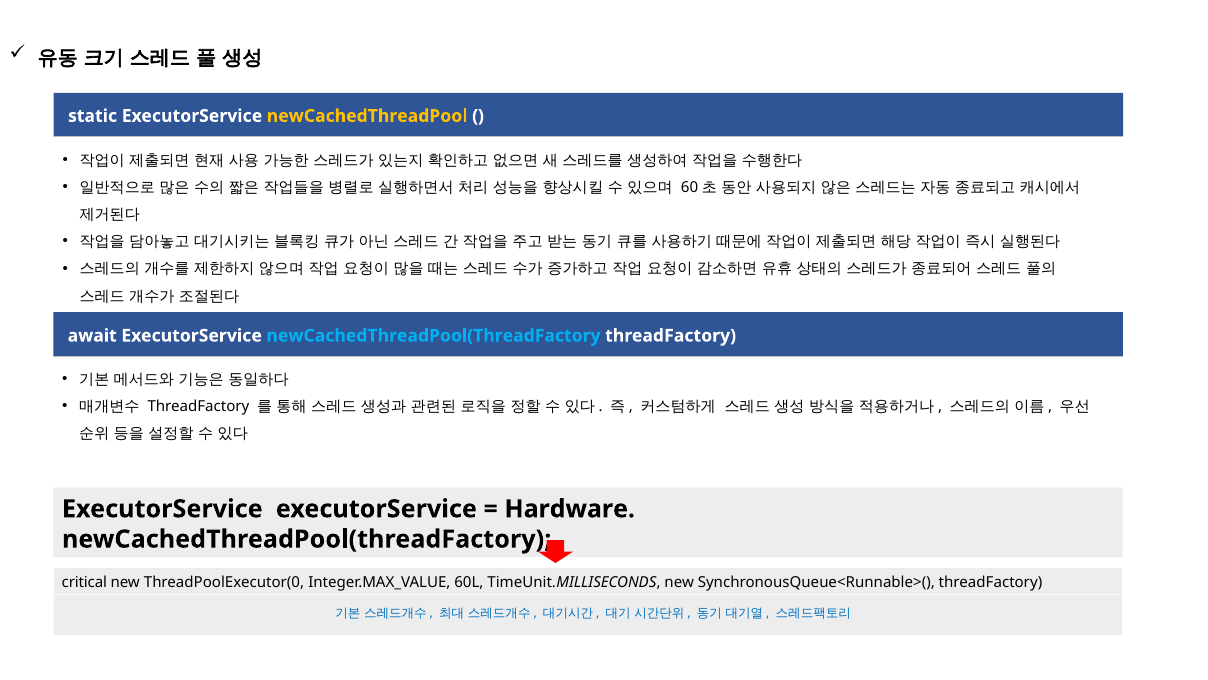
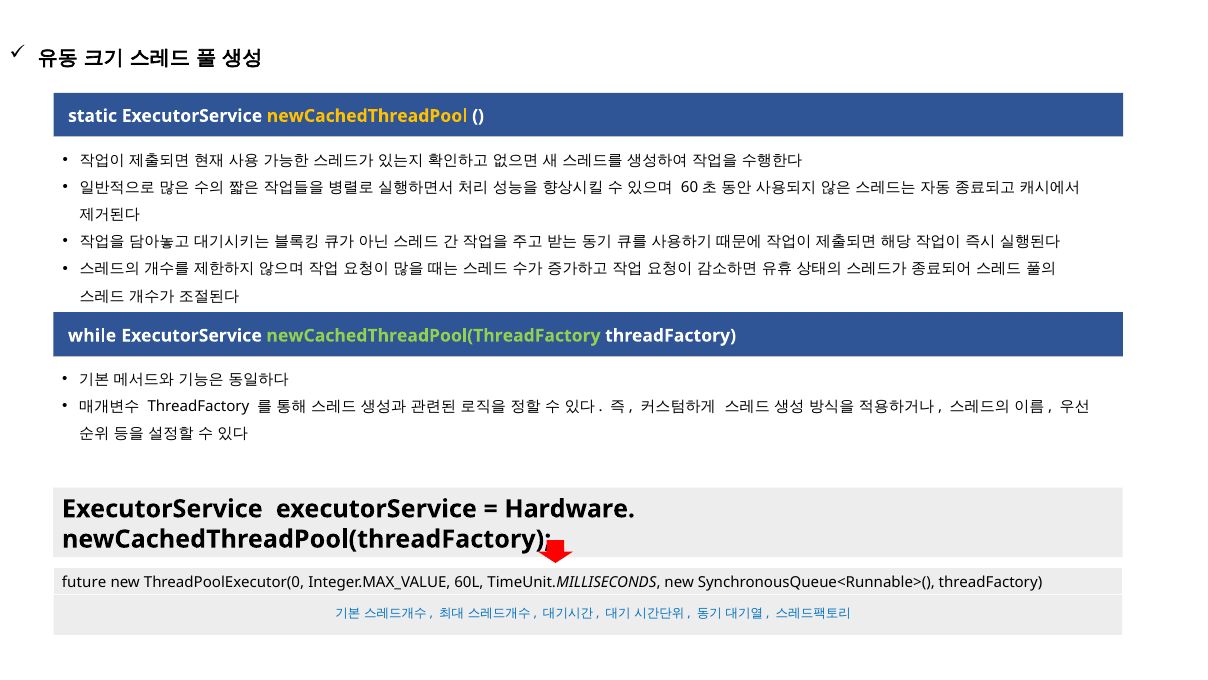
await: await -> while
newCachedThreadPool(ThreadFactory at (434, 335) colour: light blue -> light green
critical: critical -> future
